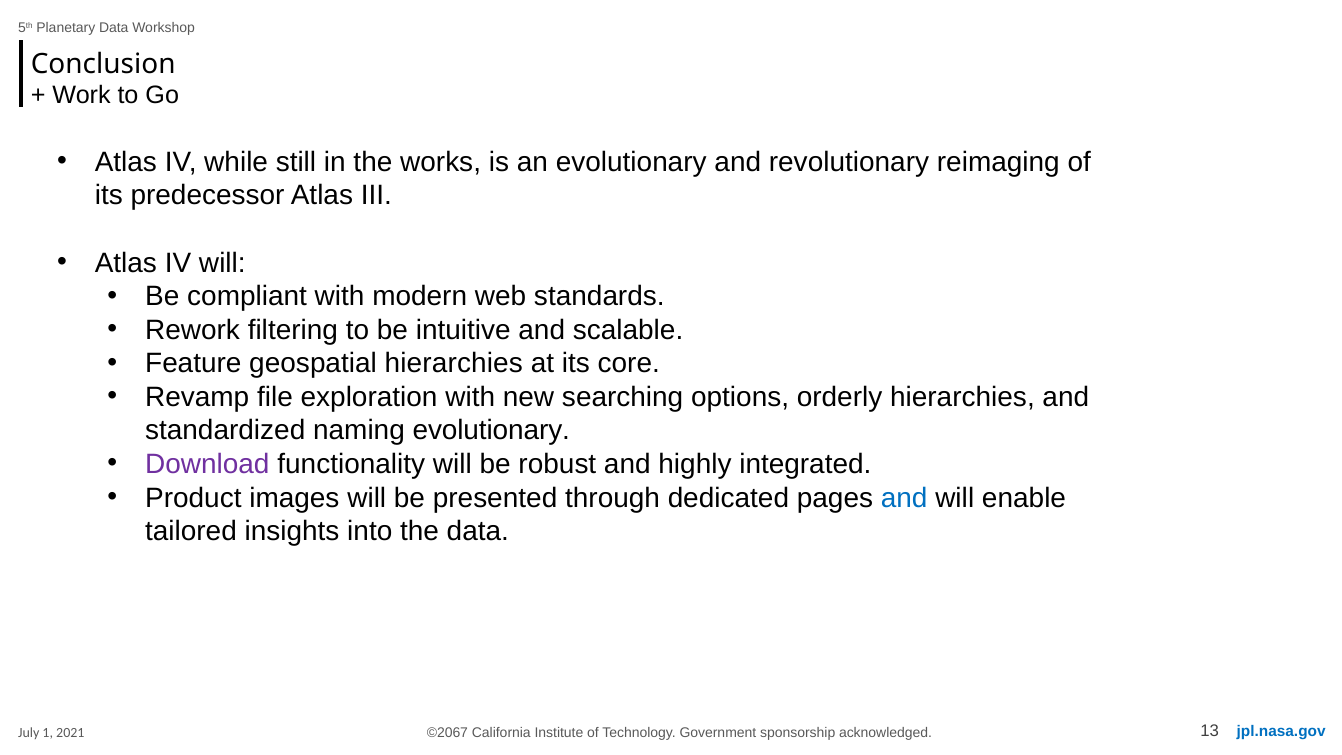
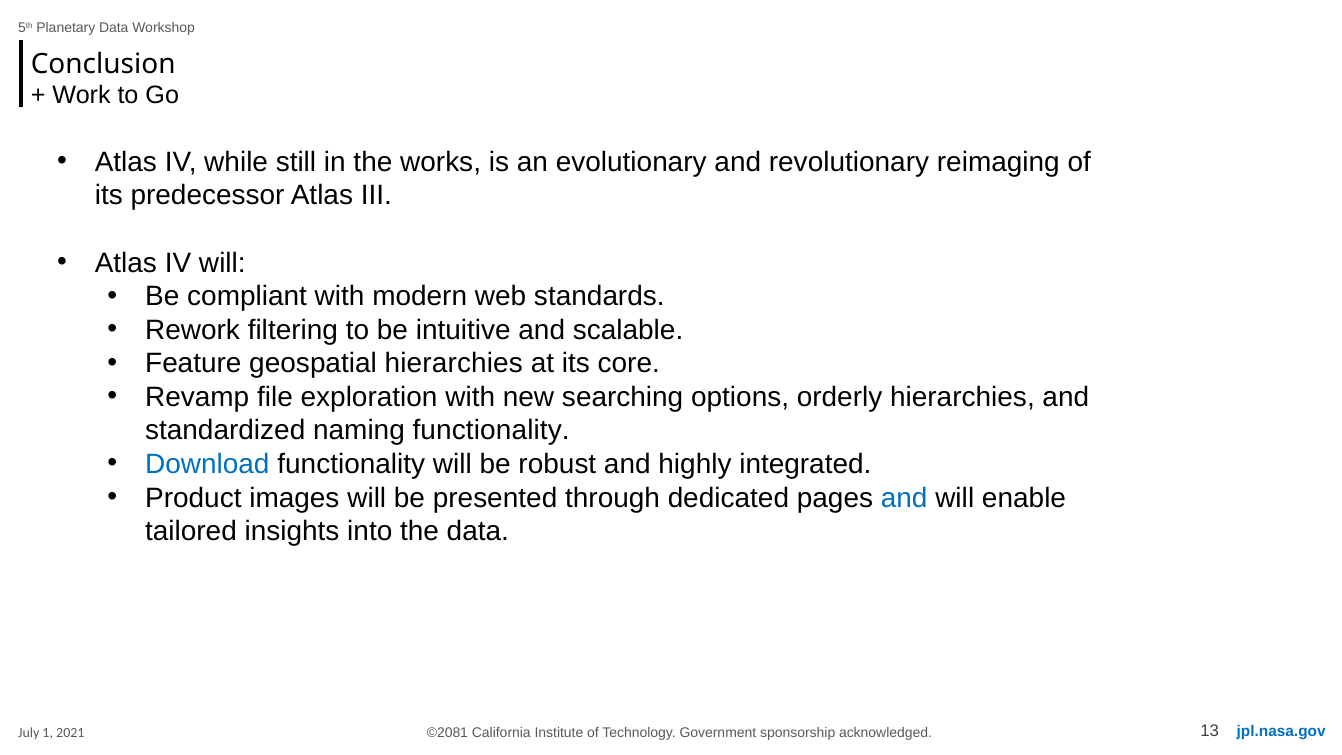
naming evolutionary: evolutionary -> functionality
Download colour: purple -> blue
©2067: ©2067 -> ©2081
